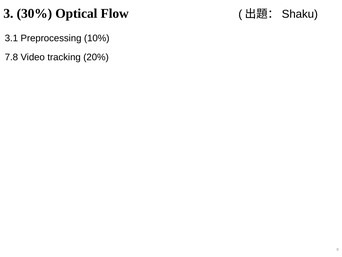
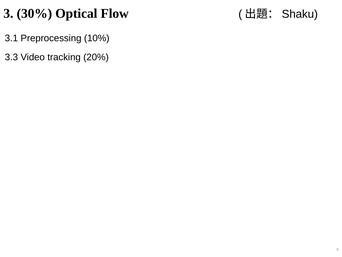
7.8: 7.8 -> 3.3
